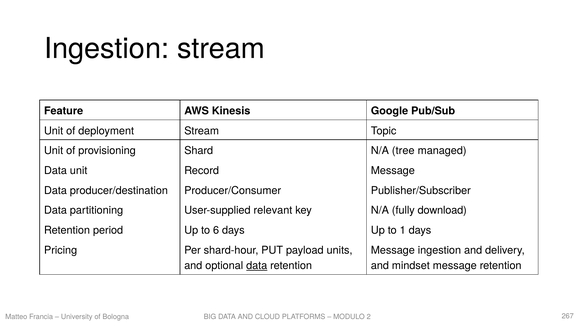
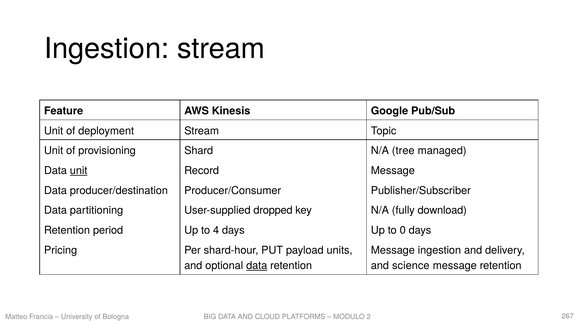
unit at (79, 171) underline: none -> present
relevant: relevant -> dropped
6: 6 -> 4
1: 1 -> 0
mindset: mindset -> science
